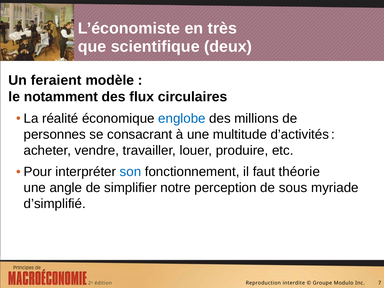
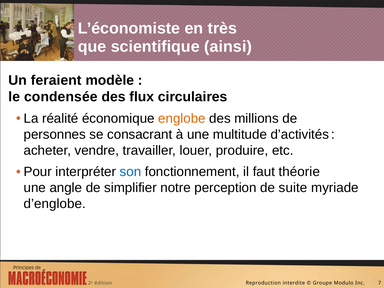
deux: deux -> ainsi
notamment: notamment -> condensée
englobe colour: blue -> orange
sous: sous -> suite
d’simplifié: d’simplifié -> d’englobe
